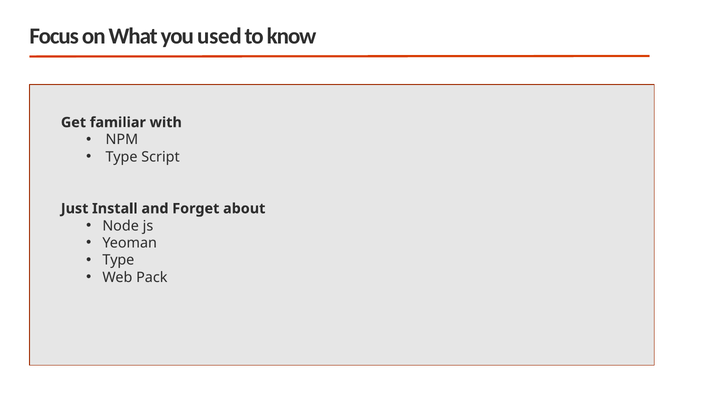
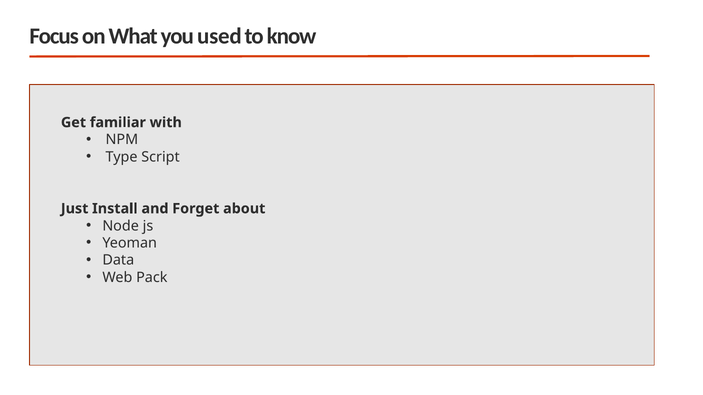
Type at (118, 260): Type -> Data
